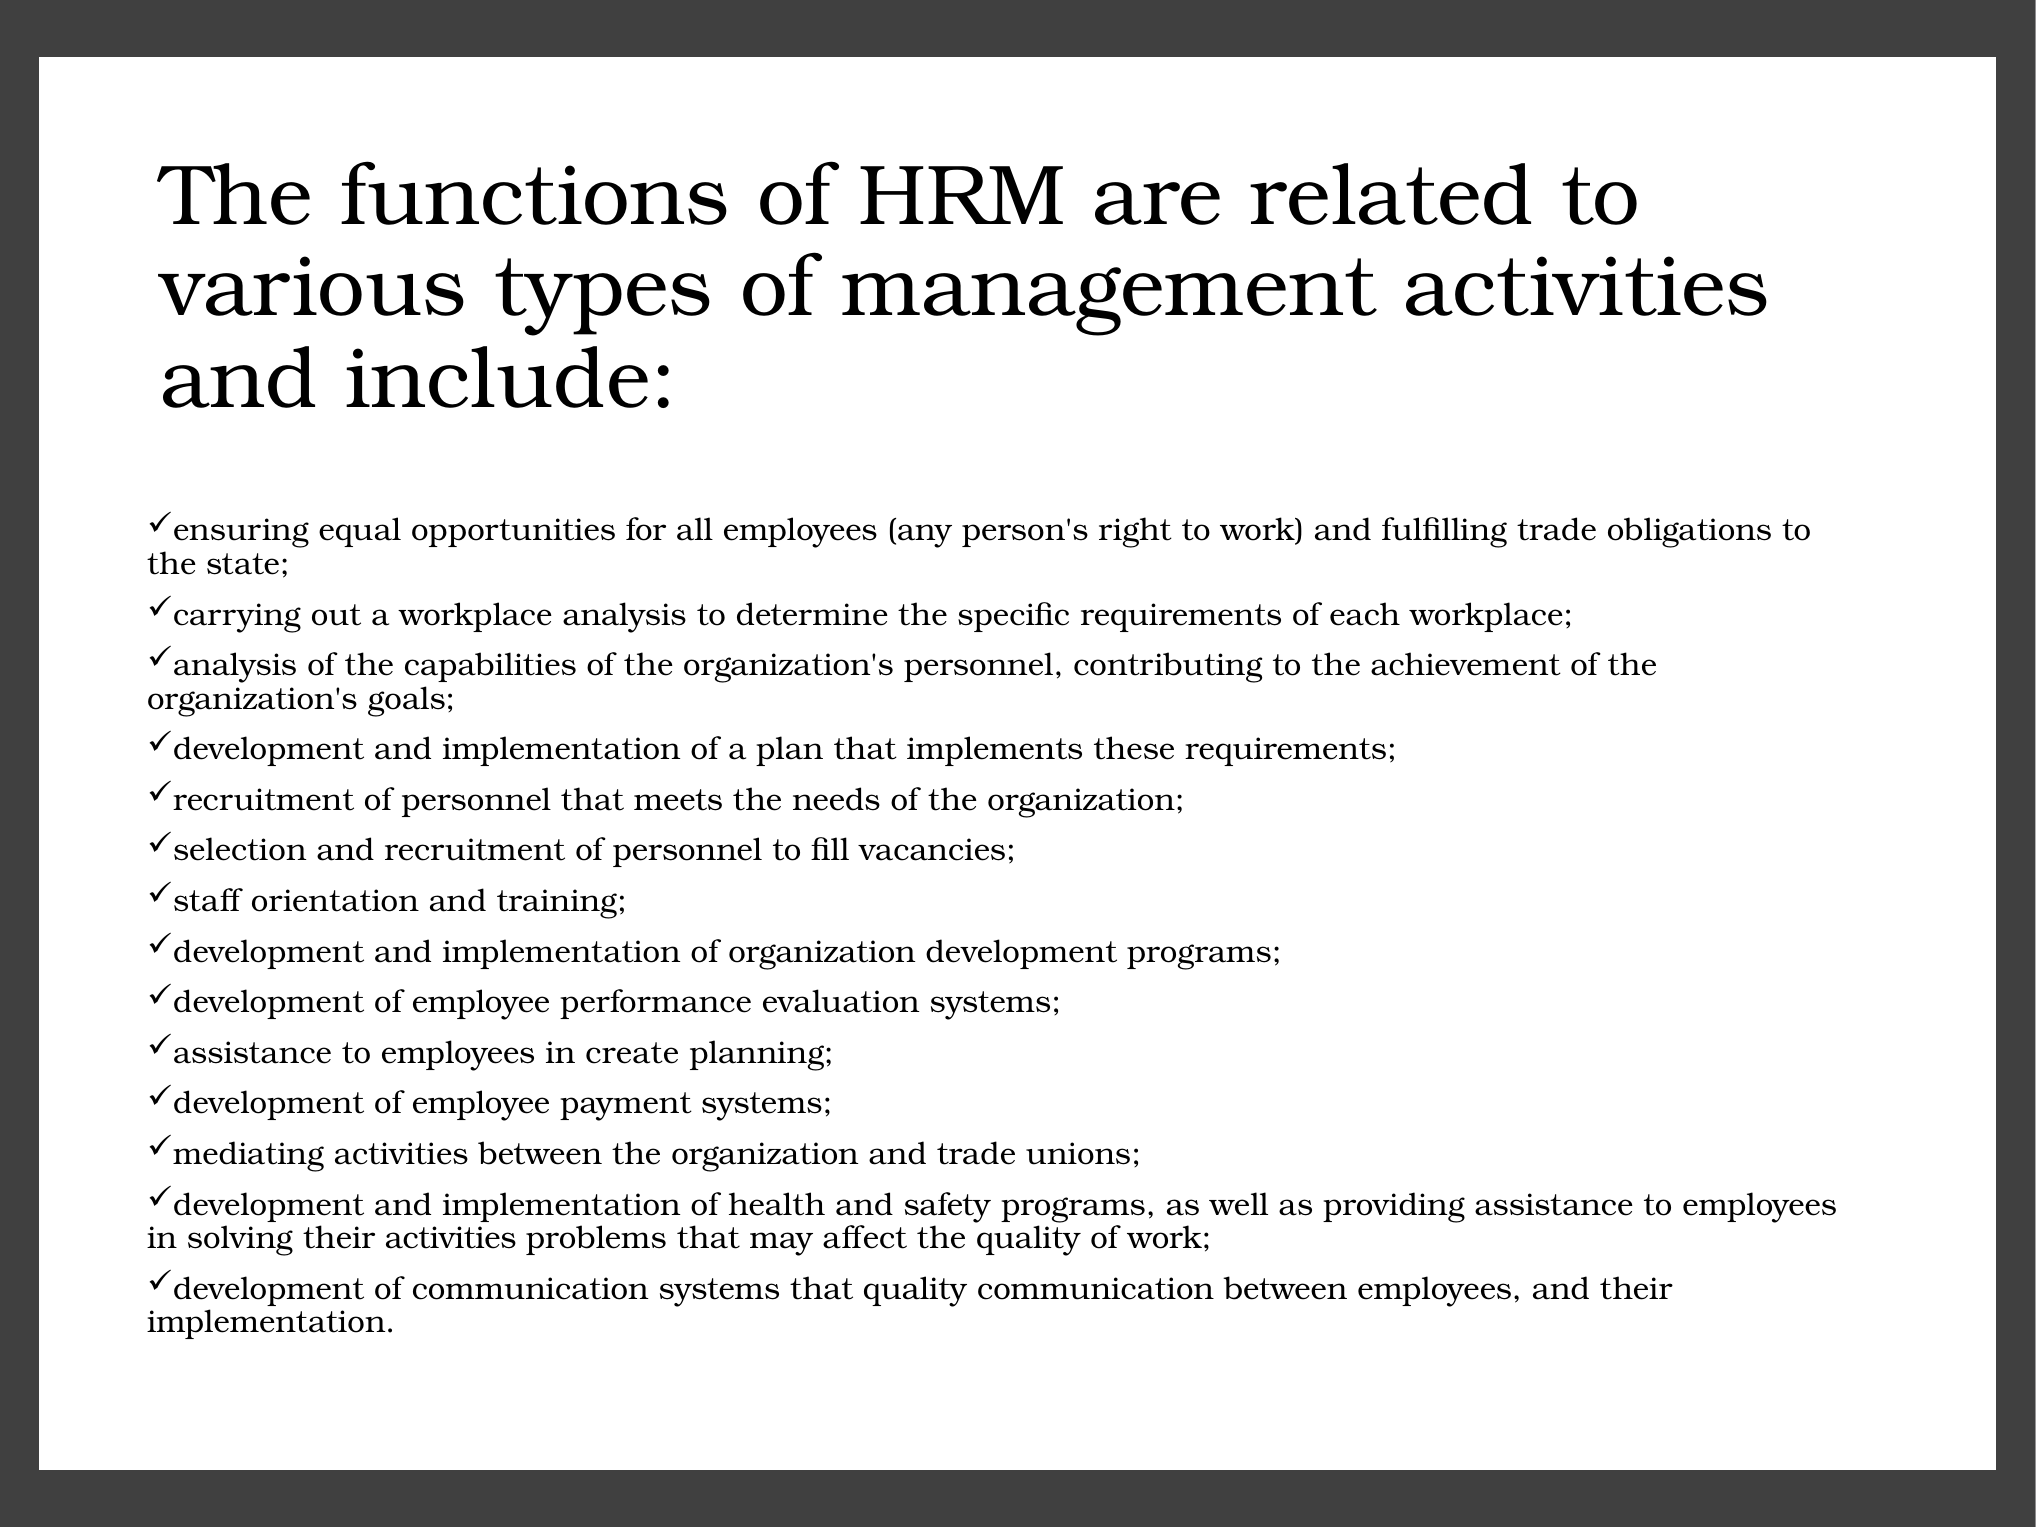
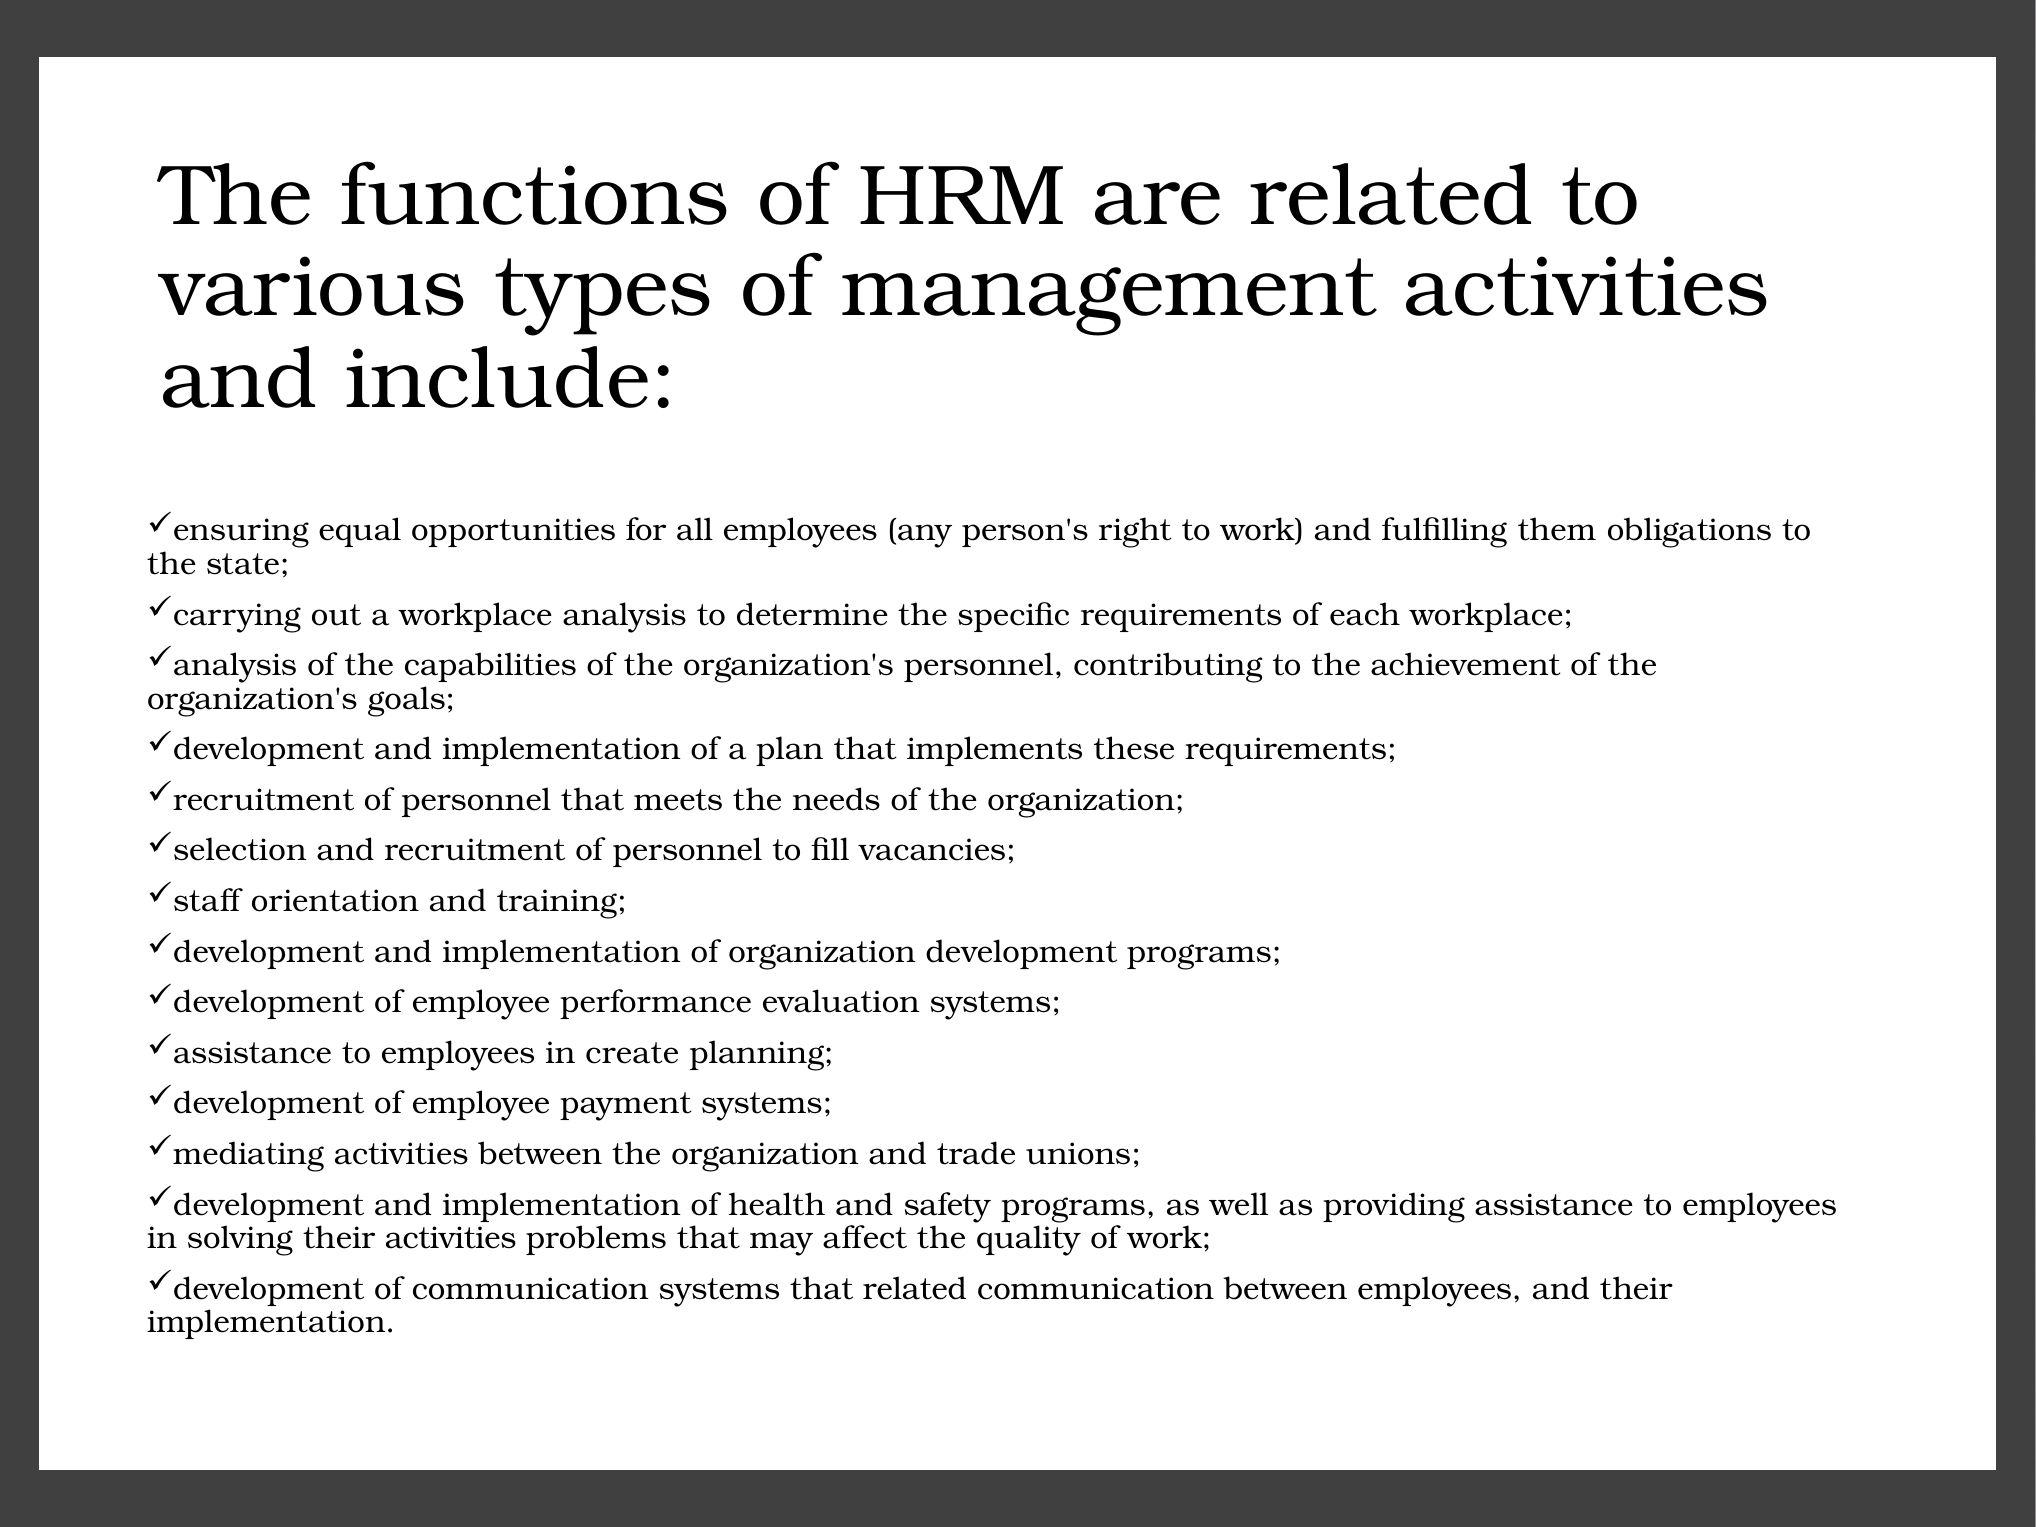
fulfilling trade: trade -> them
that quality: quality -> related
